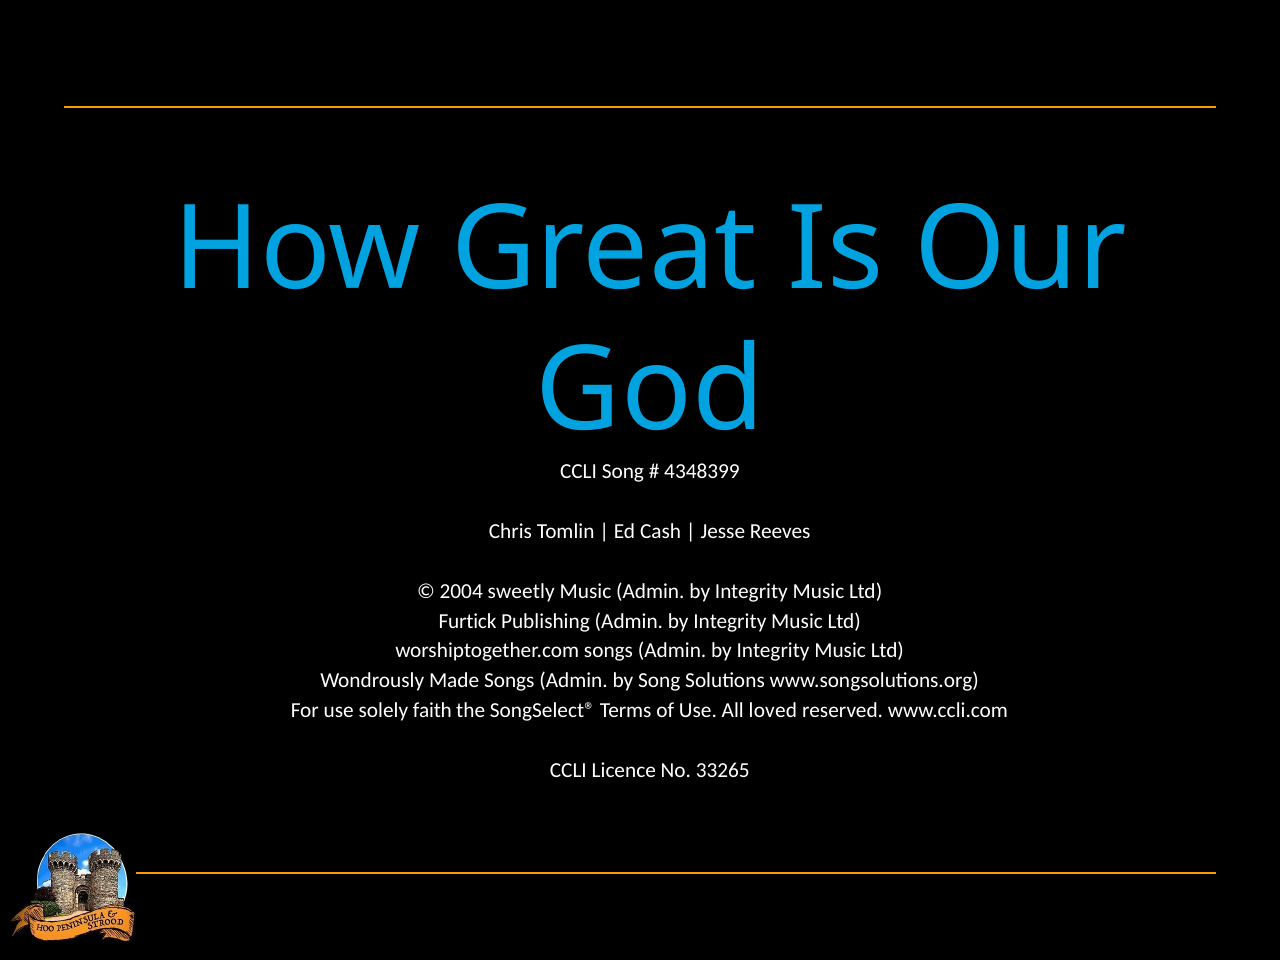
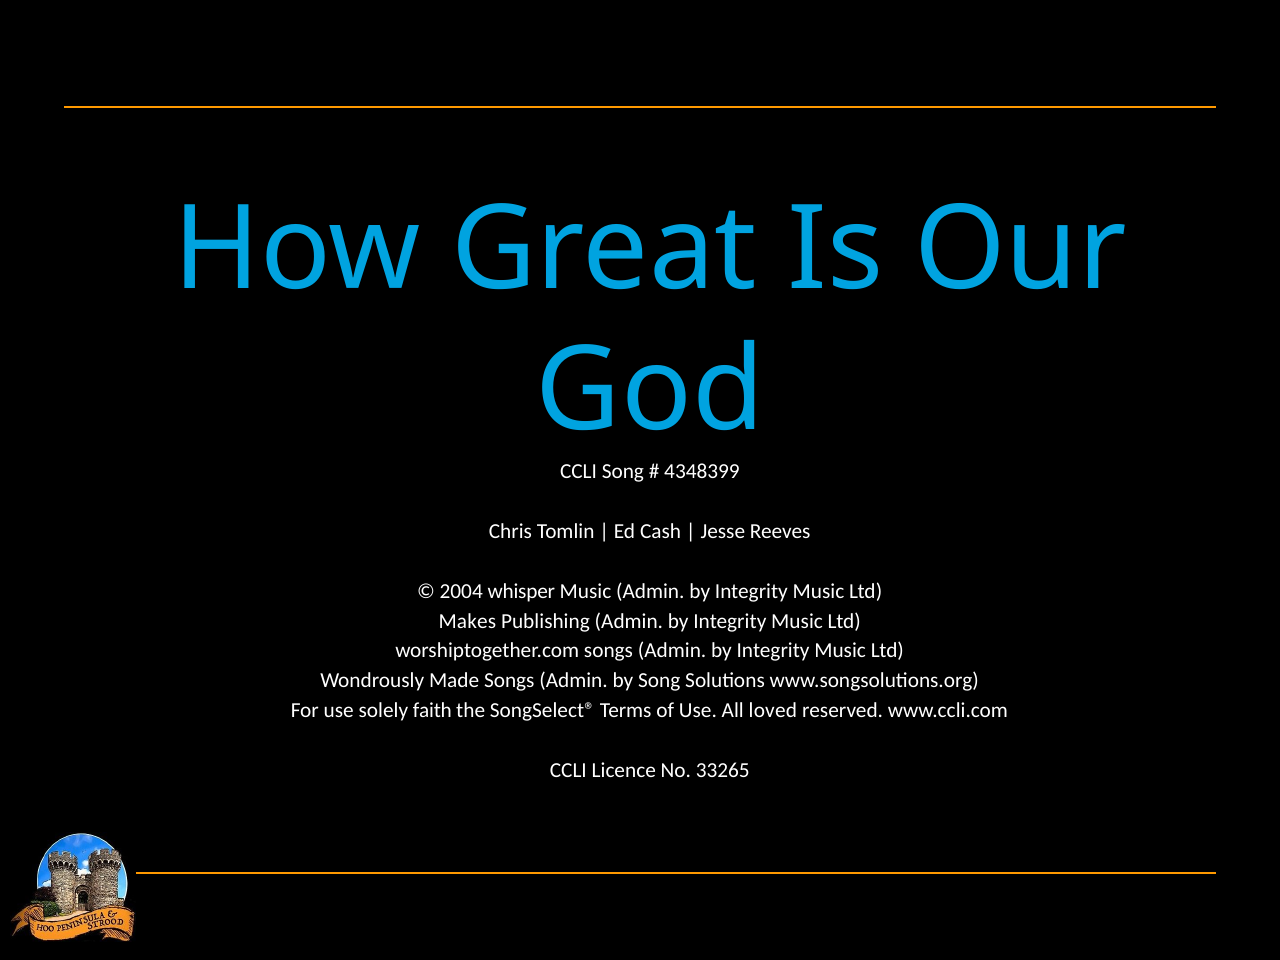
sweetly: sweetly -> whisper
Furtick: Furtick -> Makes
